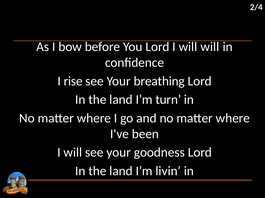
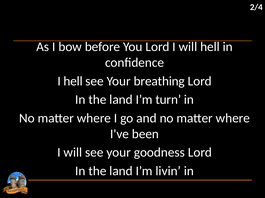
will will: will -> hell
I rise: rise -> hell
